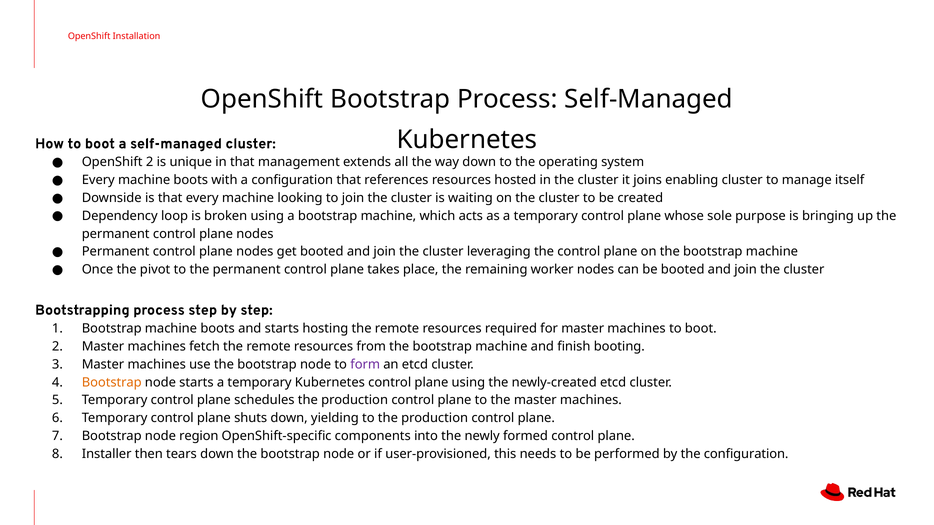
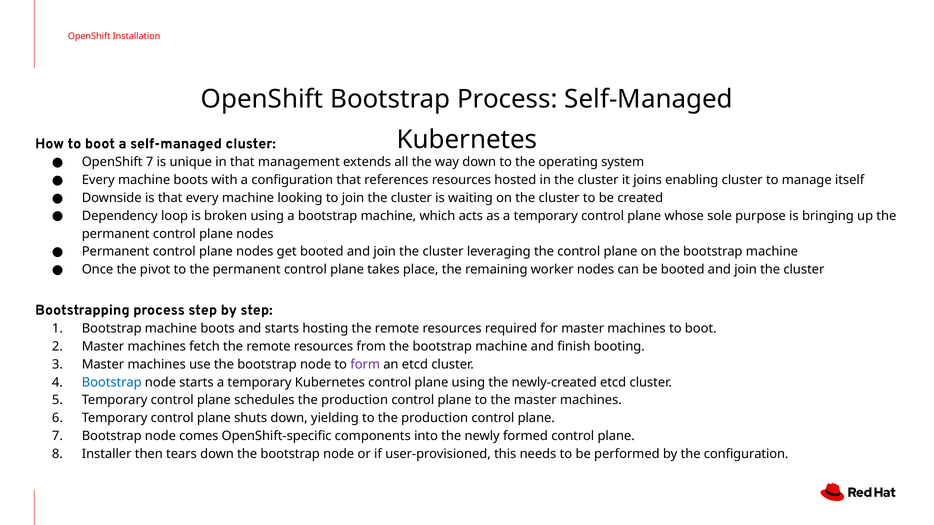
OpenShift 2: 2 -> 7
Bootstrap at (112, 383) colour: orange -> blue
region: region -> comes
